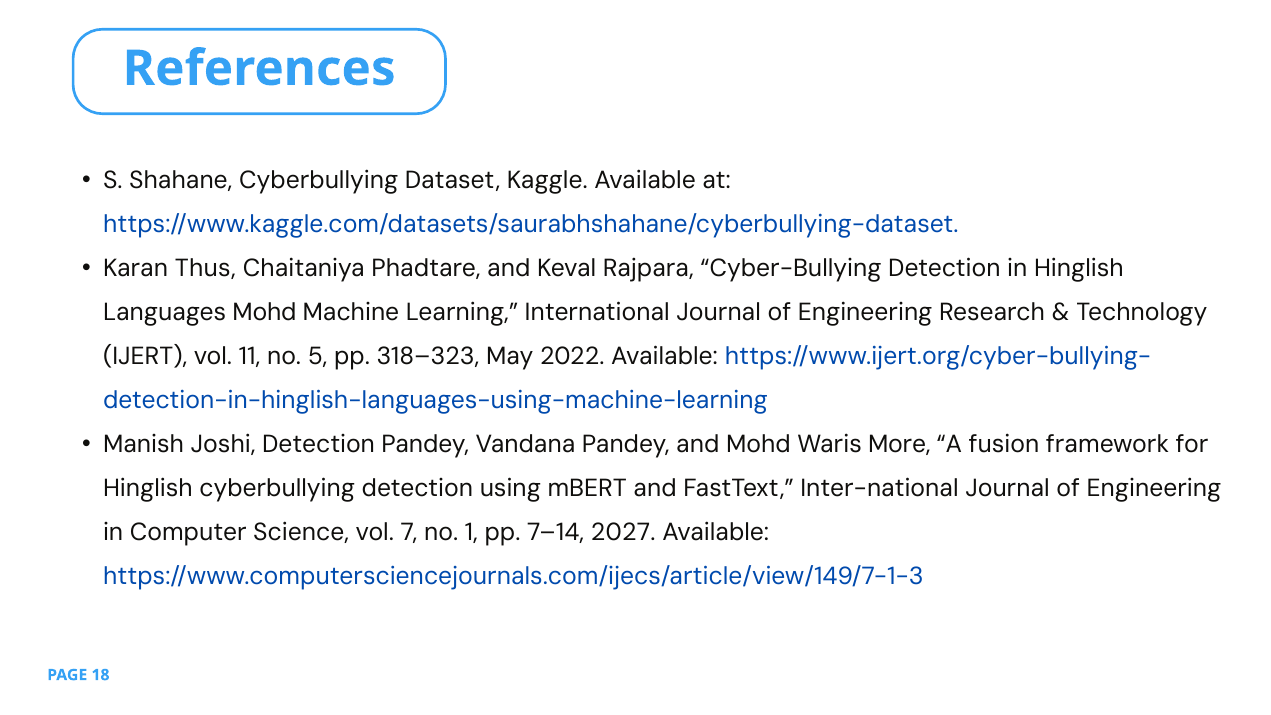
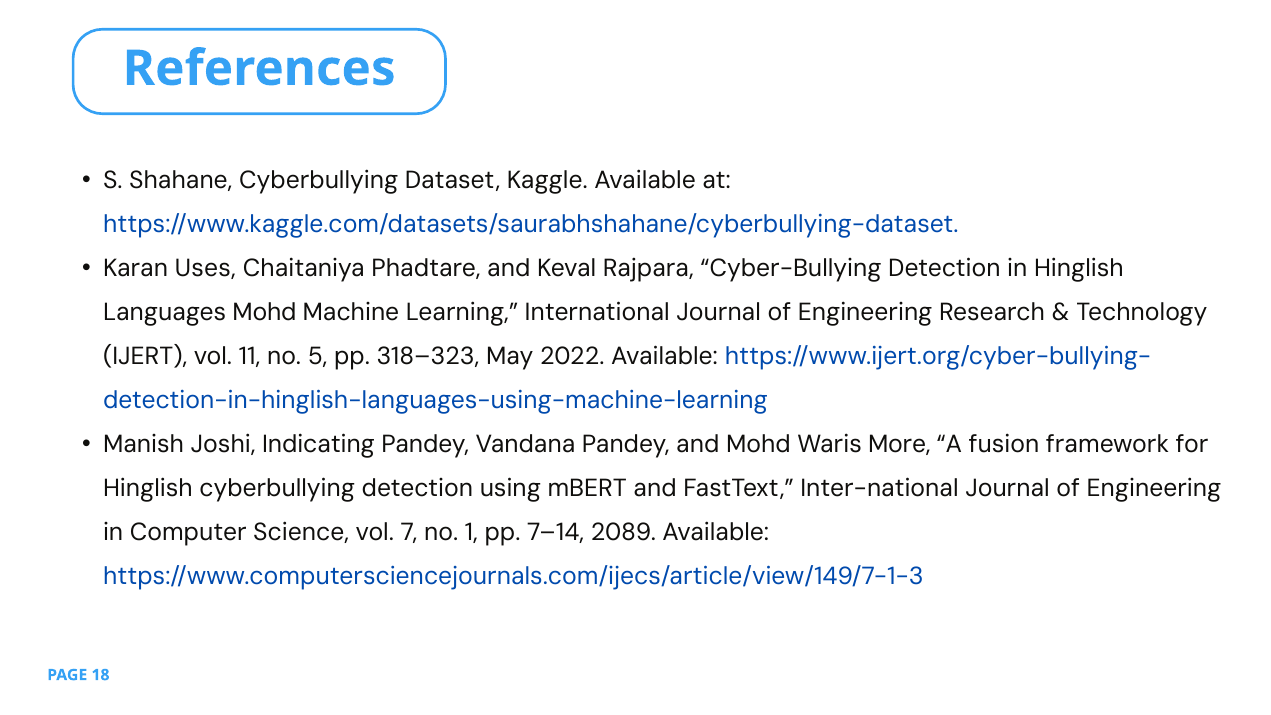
Thus: Thus -> Uses
Joshi Detection: Detection -> Indicating
2027: 2027 -> 2089
